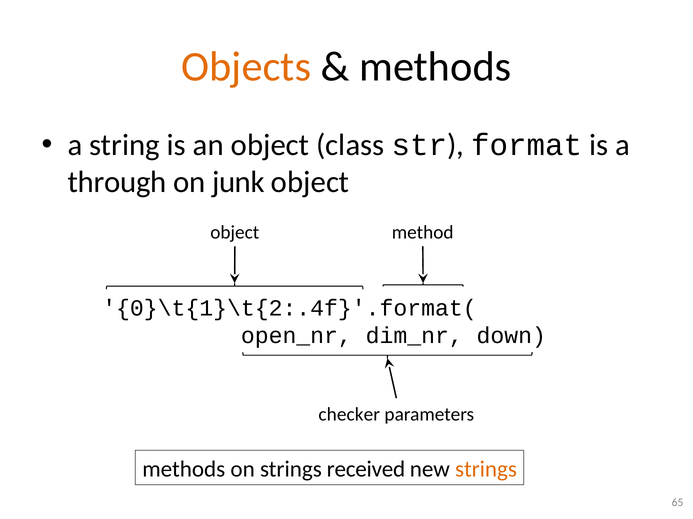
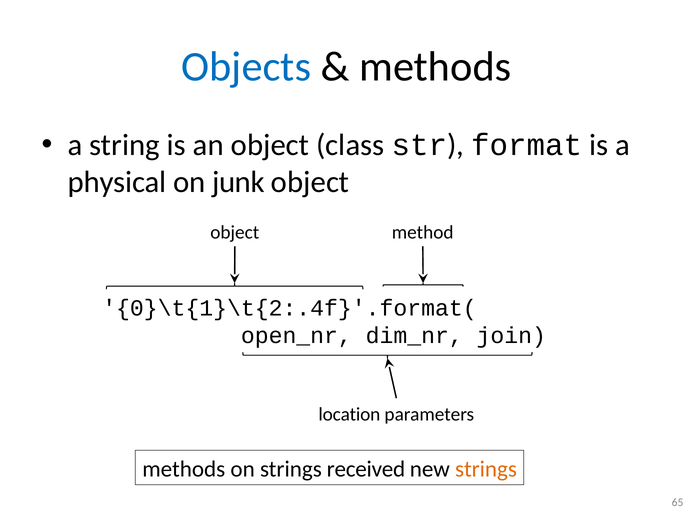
Objects colour: orange -> blue
through: through -> physical
down: down -> join
checker: checker -> location
